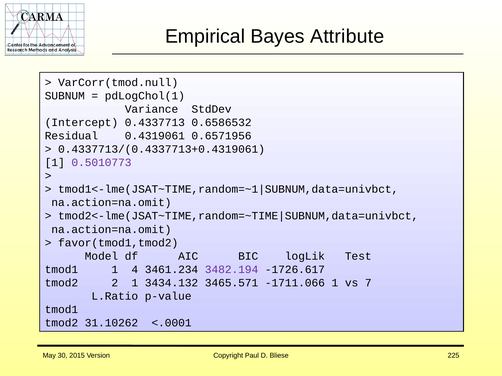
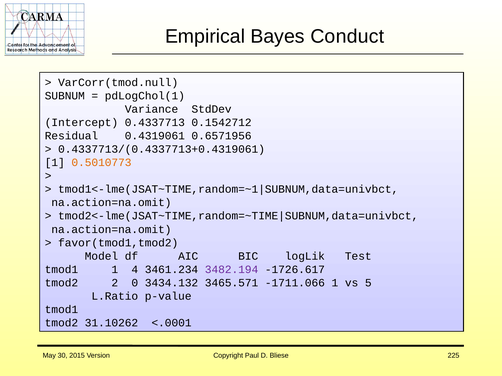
Attribute: Attribute -> Conduct
0.6586532: 0.6586532 -> 0.1542712
0.5010773 colour: purple -> orange
2 1: 1 -> 0
7: 7 -> 5
